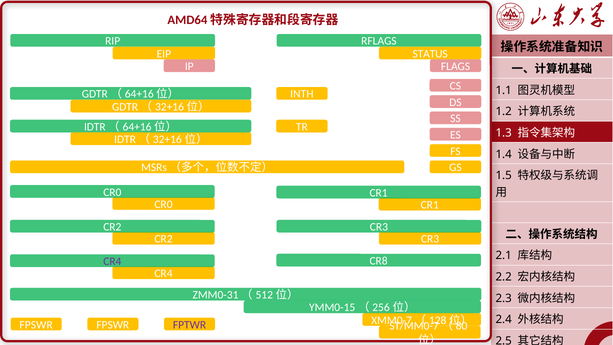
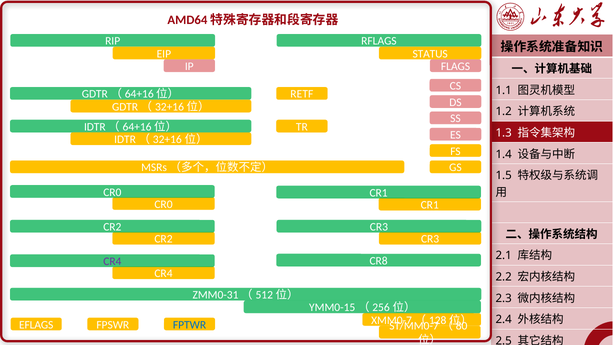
INTH: INTH -> RETF
FPSWR at (36, 325): FPSWR -> EFLAGS
FPTWR colour: purple -> blue
